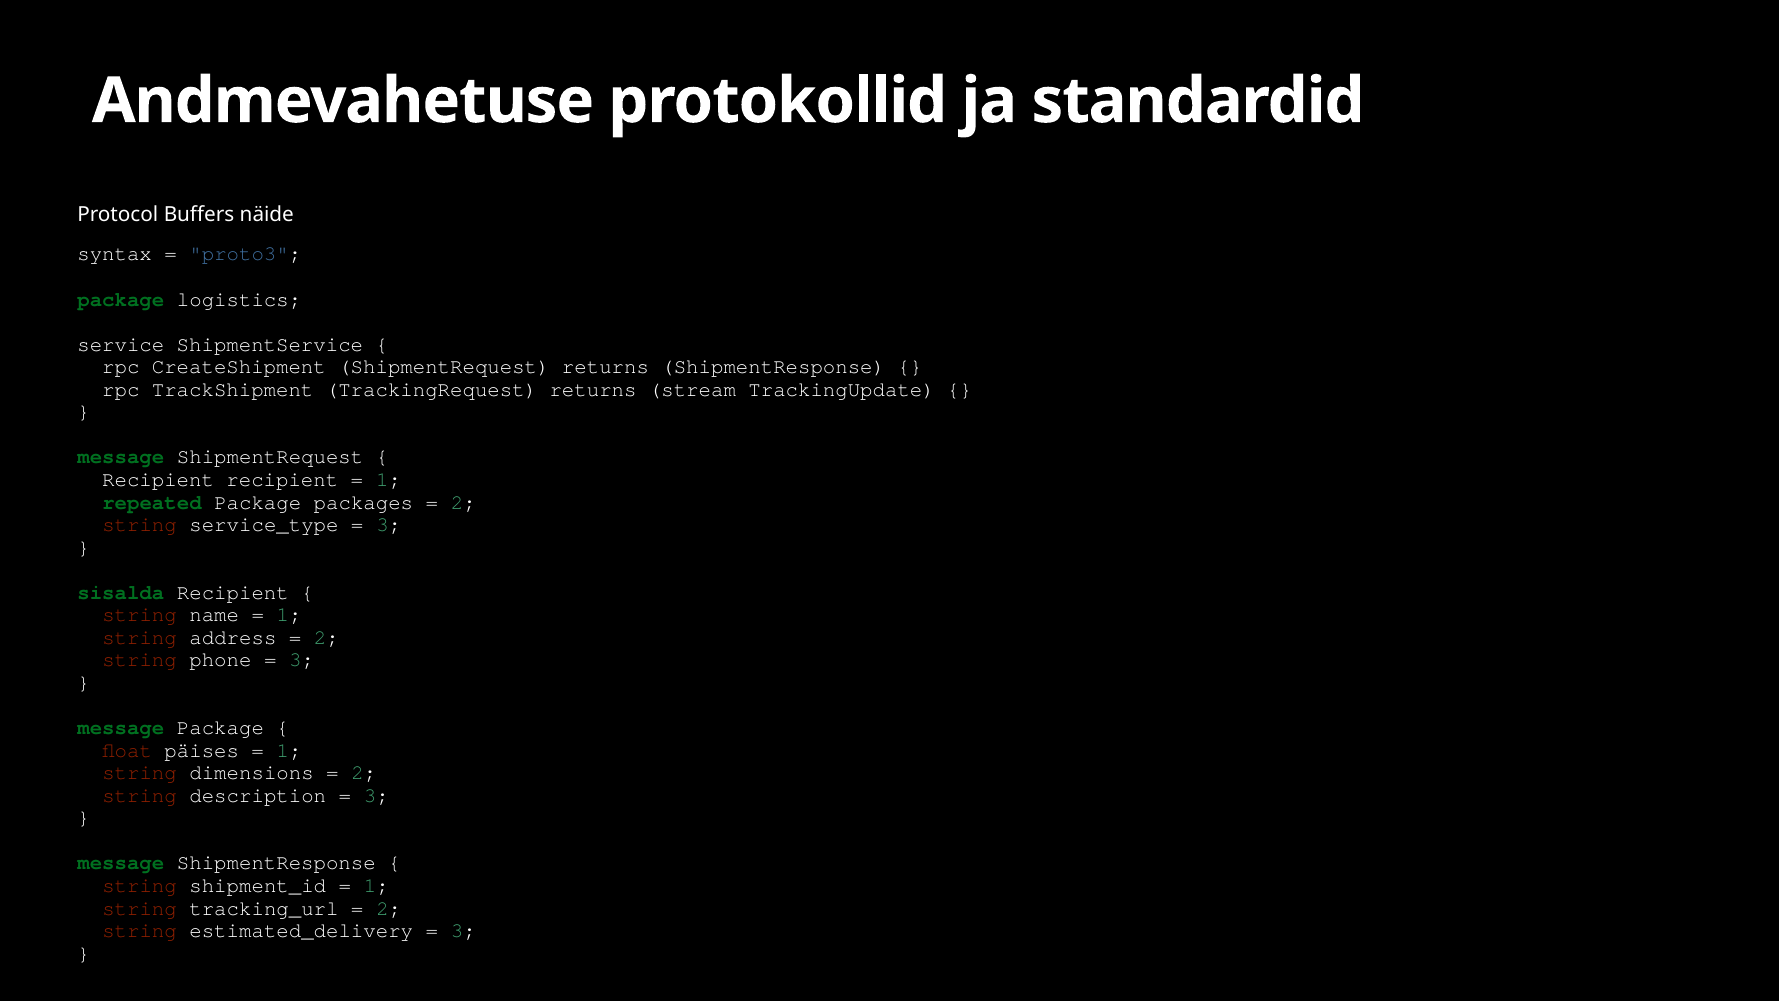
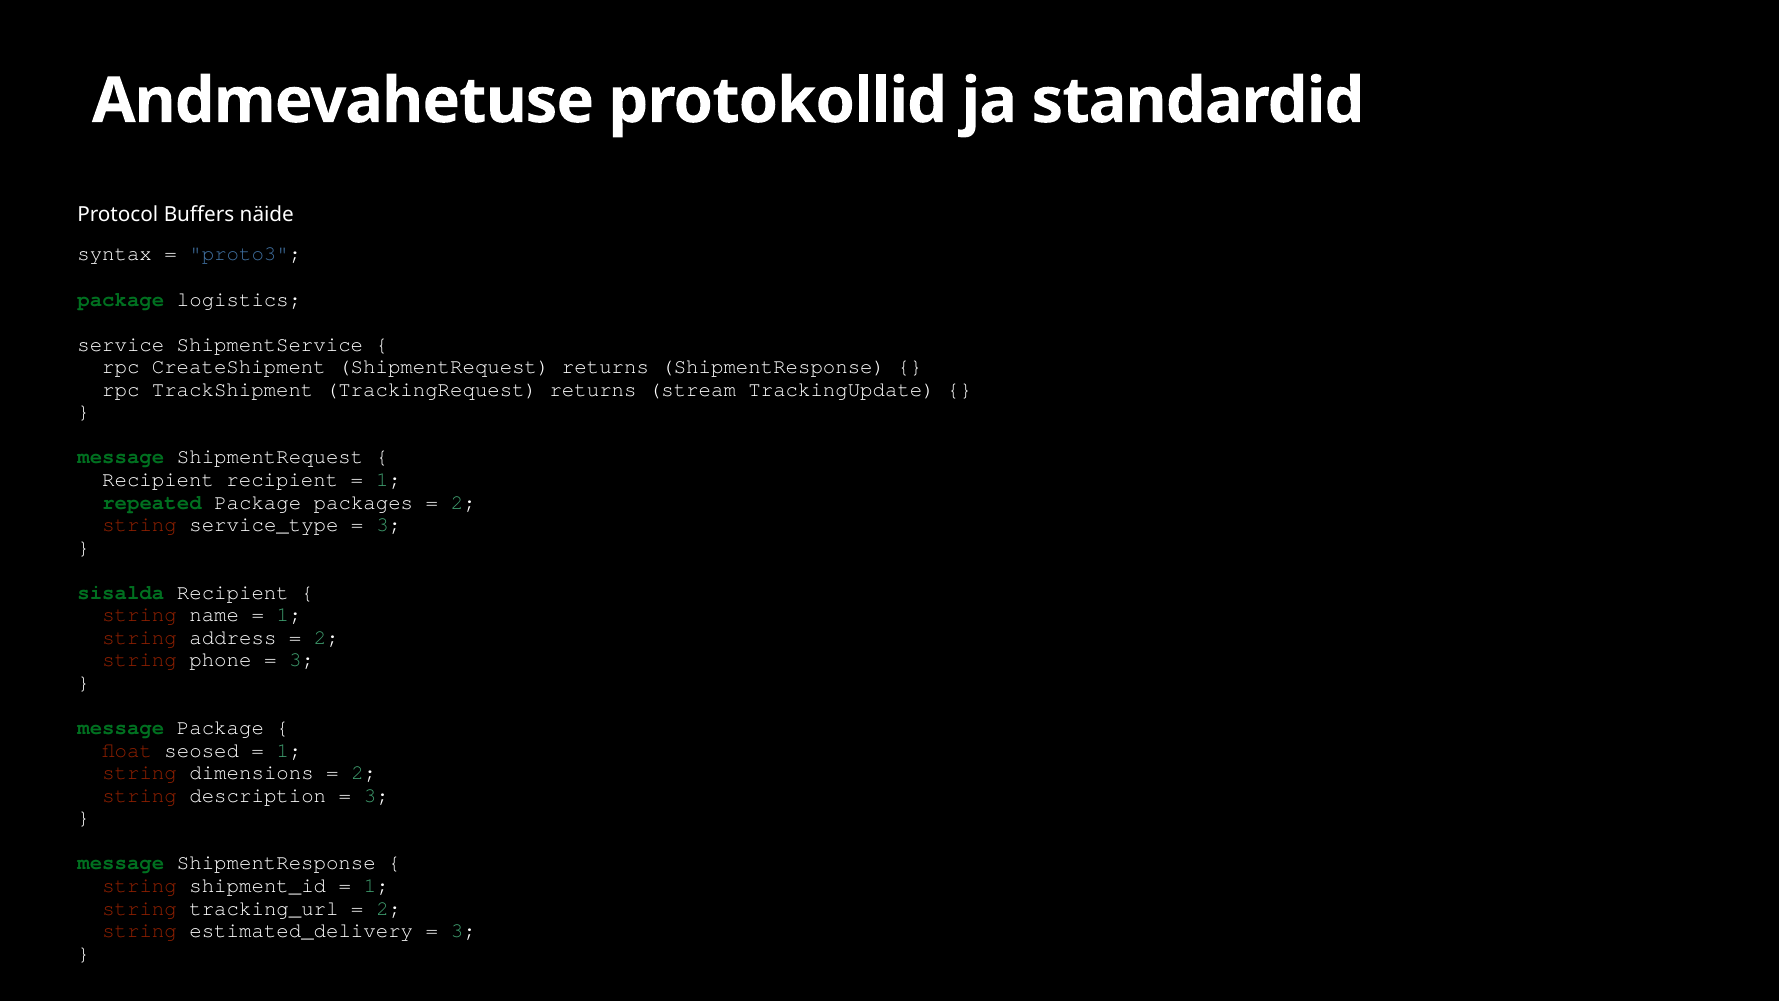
päises: päises -> seosed
